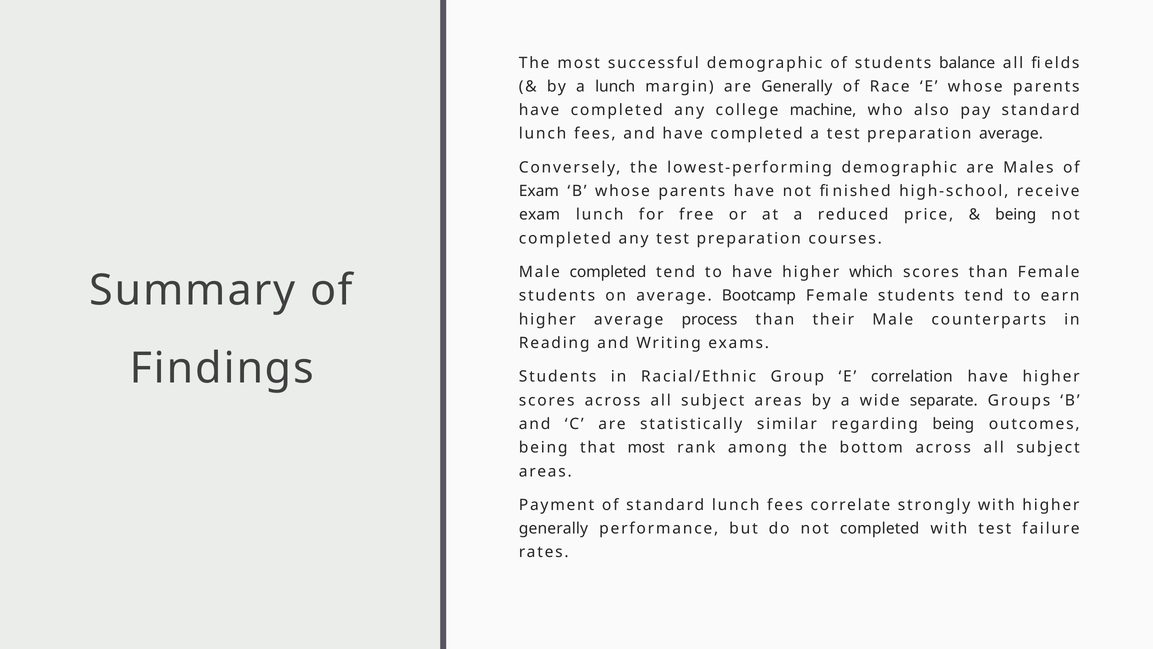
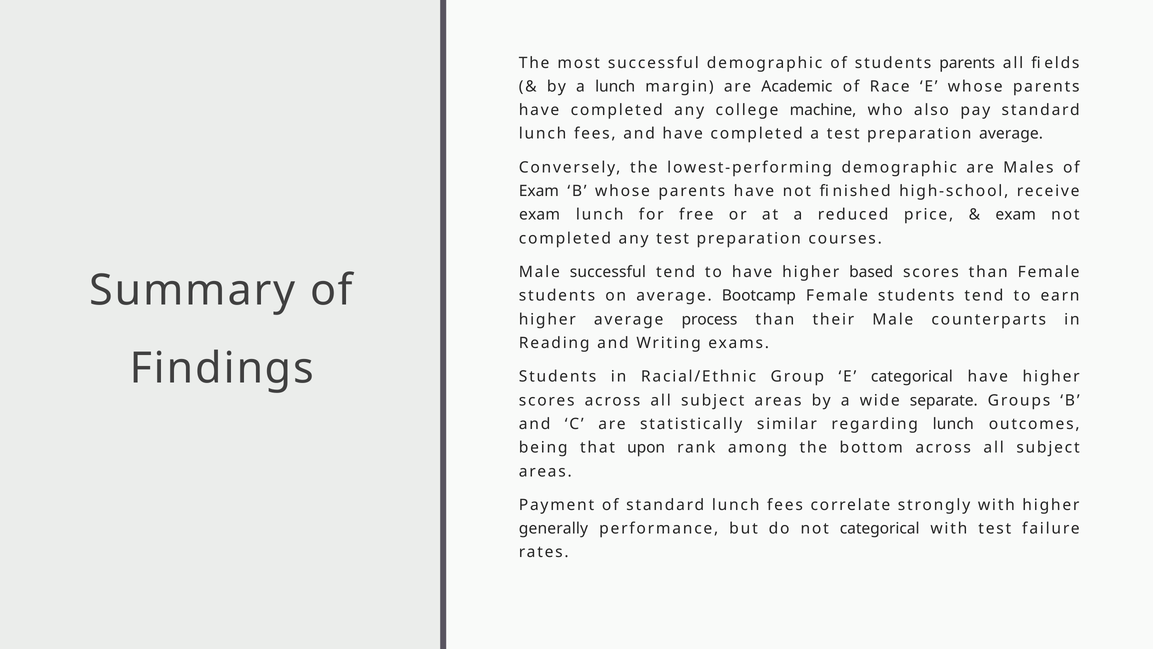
students balance: balance -> parents
are Generally: Generally -> Academic
being at (1016, 215): being -> exam
Male completed: completed -> successful
which: which -> based
E correlation: correlation -> categorical
regarding being: being -> lunch
that most: most -> upon
do not completed: completed -> categorical
